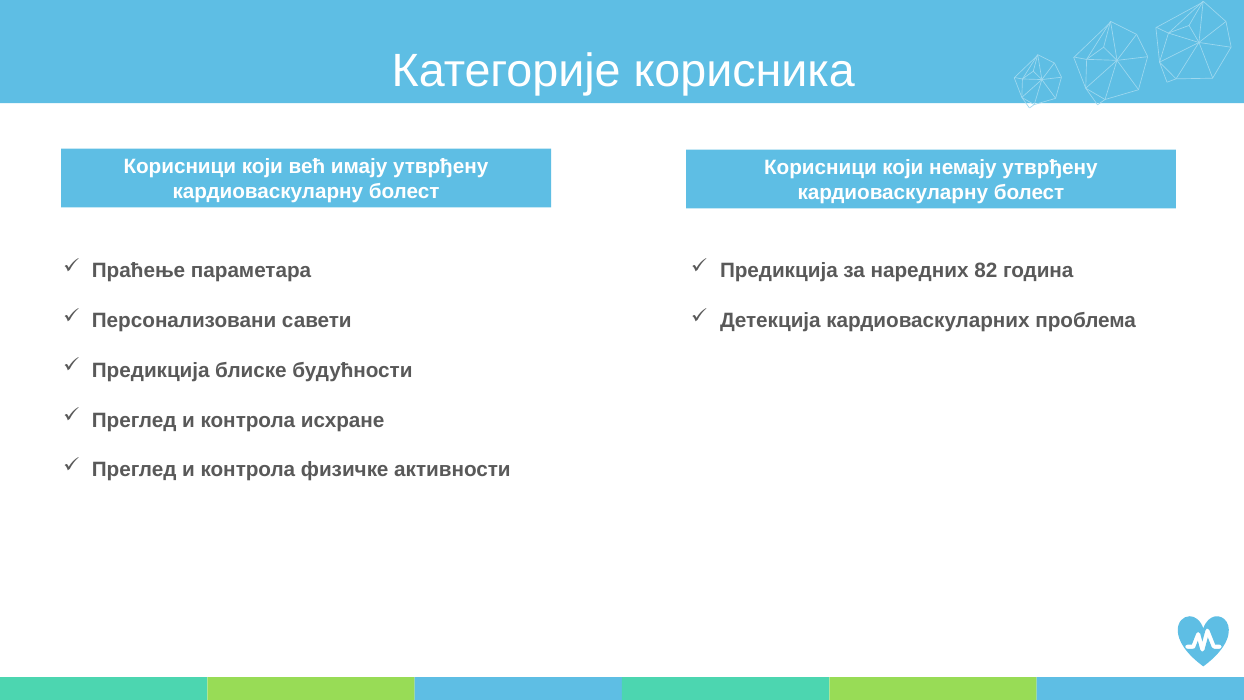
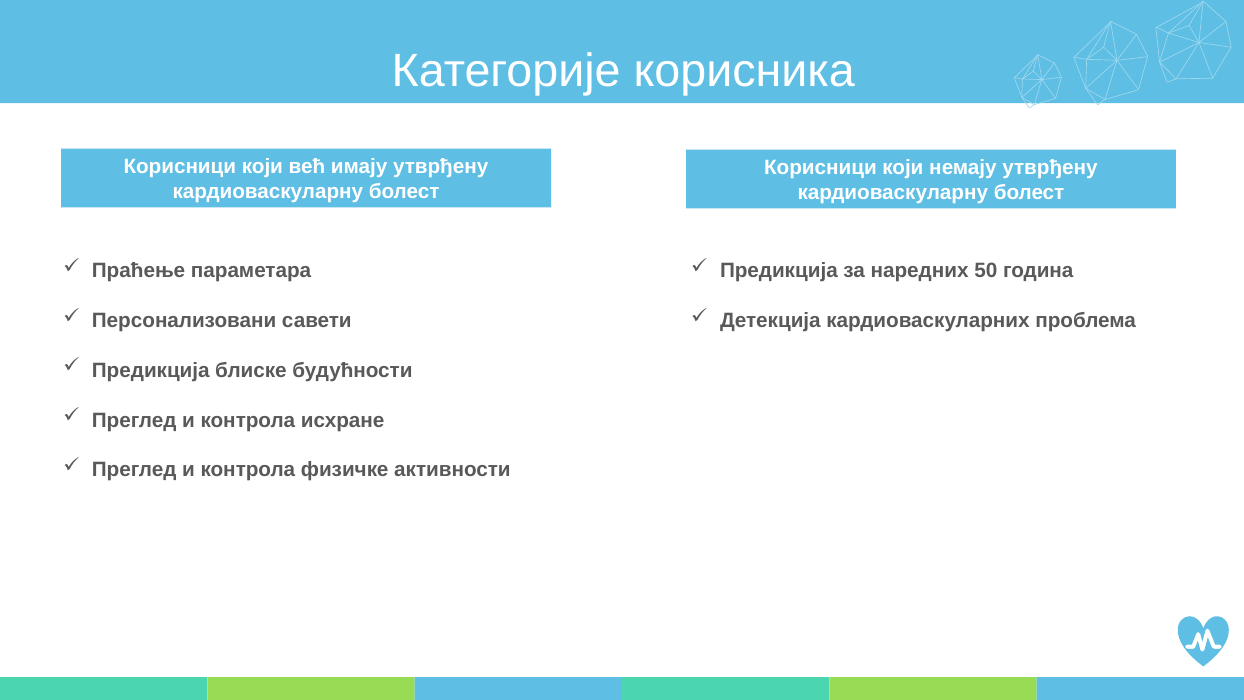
82: 82 -> 50
